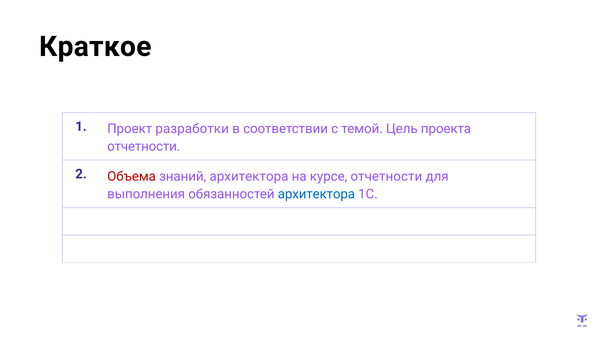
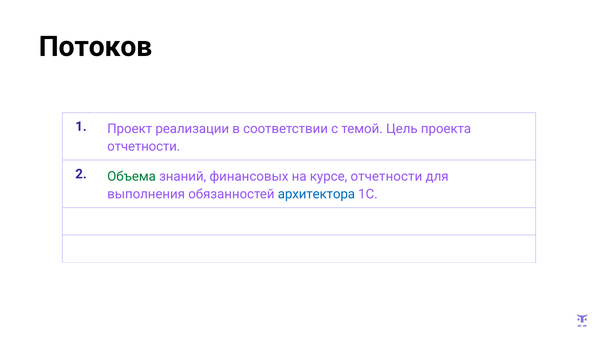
Краткое: Краткое -> Потоков
разработки: разработки -> реализации
Объема colour: red -> green
знаний архитектора: архитектора -> финансовых
